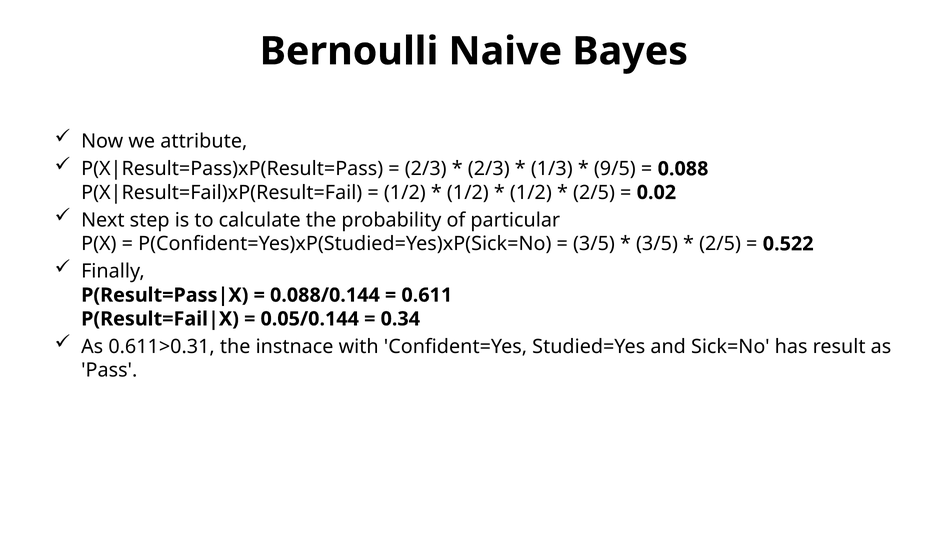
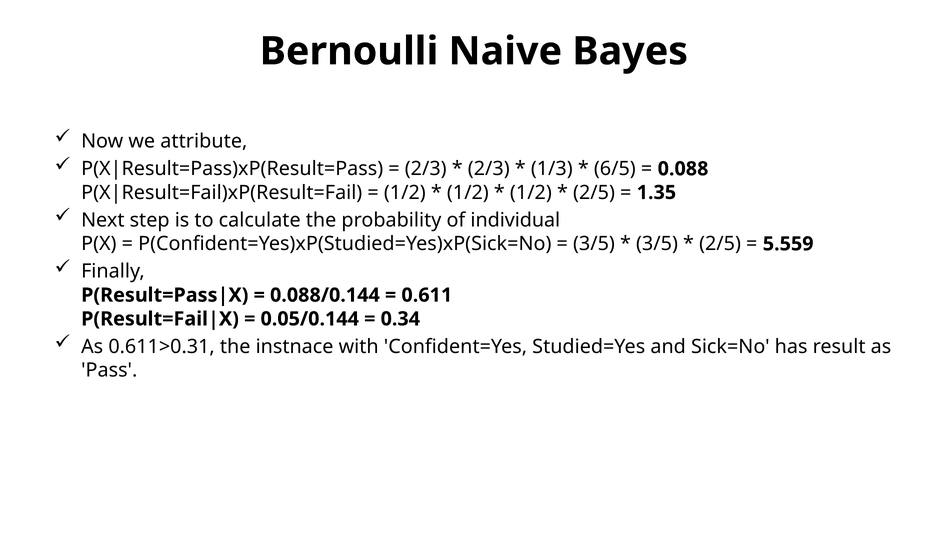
9/5: 9/5 -> 6/5
0.02: 0.02 -> 1.35
particular: particular -> individual
0.522: 0.522 -> 5.559
